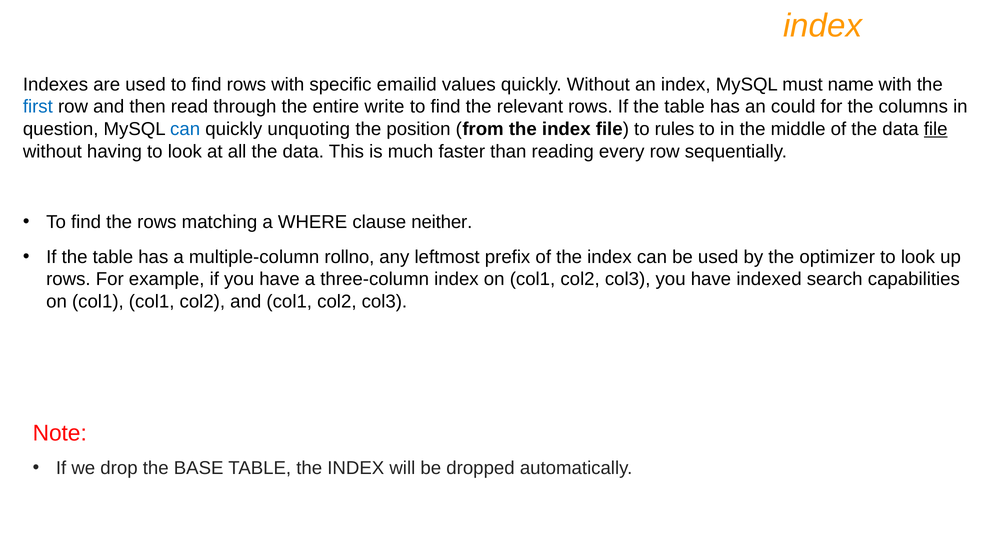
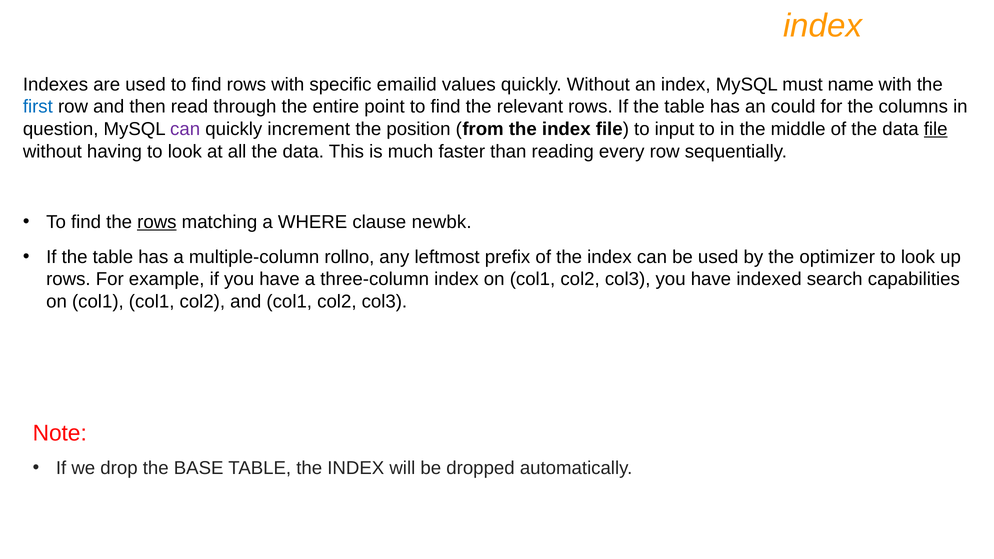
write: write -> point
can at (185, 129) colour: blue -> purple
unquoting: unquoting -> increment
rules: rules -> input
rows at (157, 222) underline: none -> present
neither: neither -> newbk
